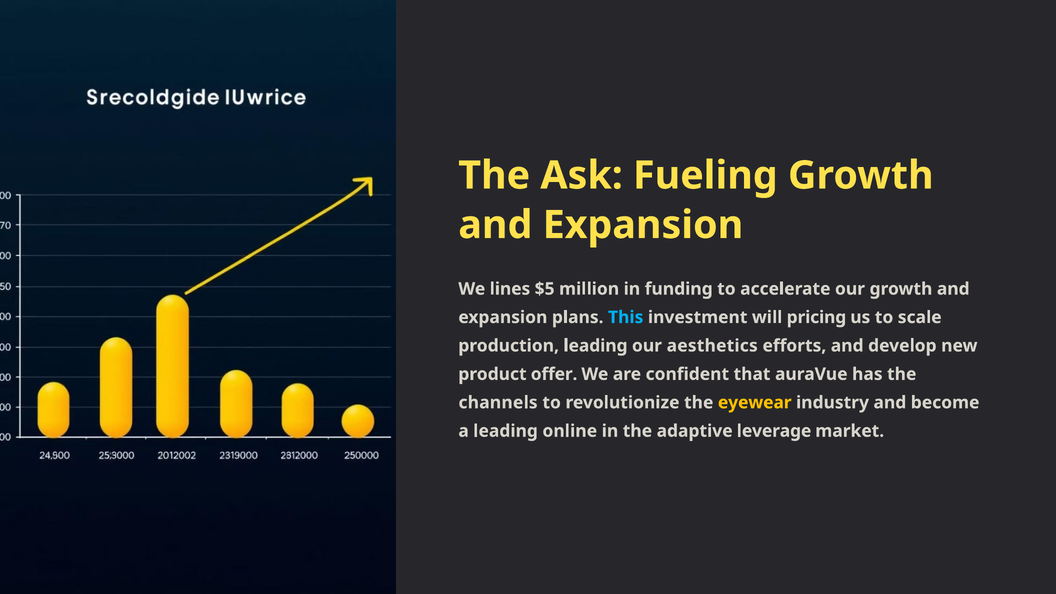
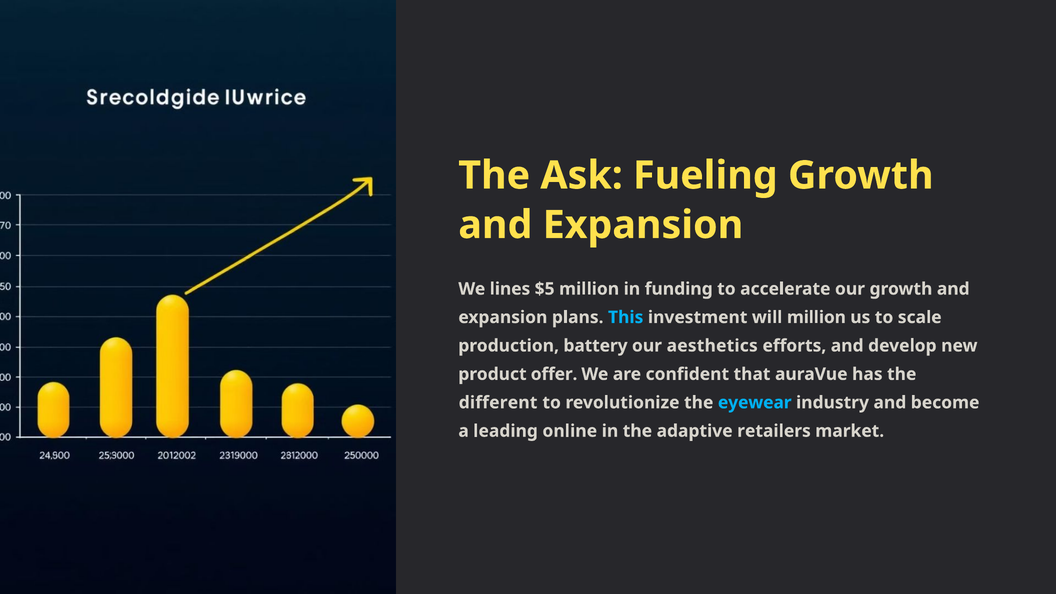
will pricing: pricing -> million
production leading: leading -> battery
channels: channels -> different
eyewear colour: yellow -> light blue
leverage: leverage -> retailers
